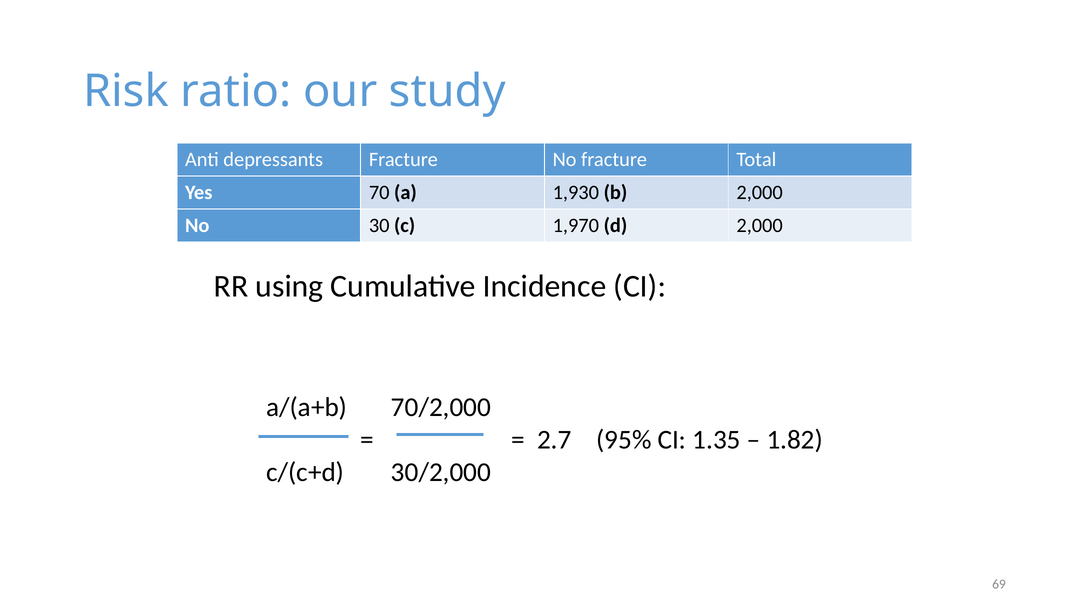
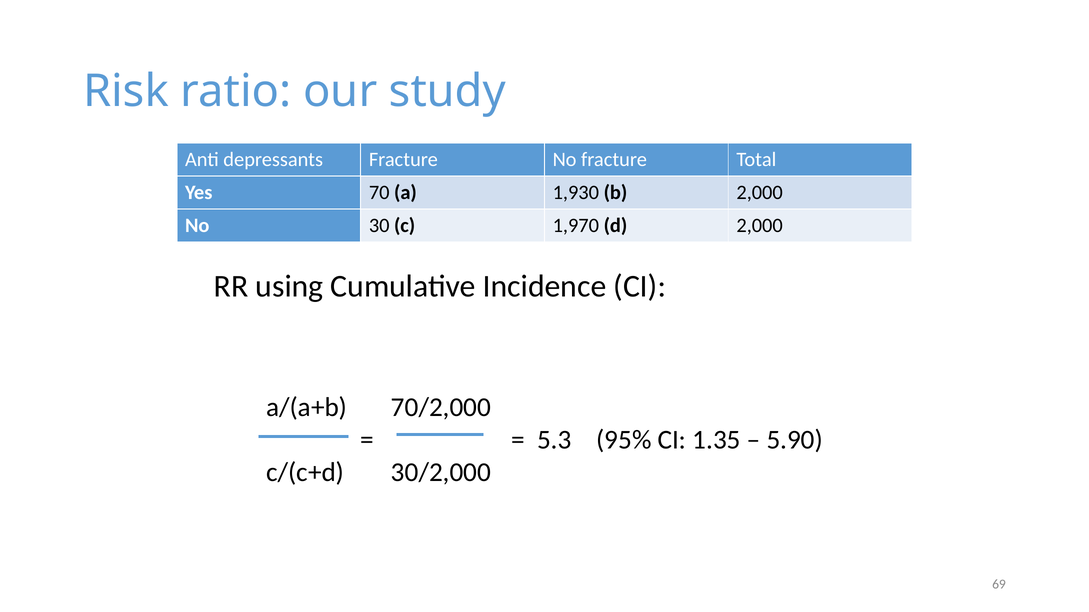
2.7: 2.7 -> 5.3
1.82: 1.82 -> 5.90
